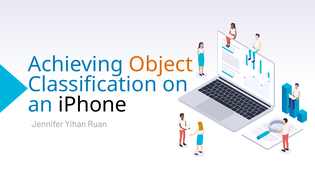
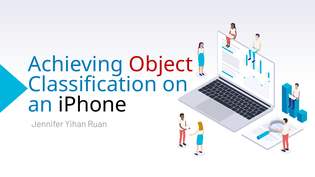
Object colour: orange -> red
